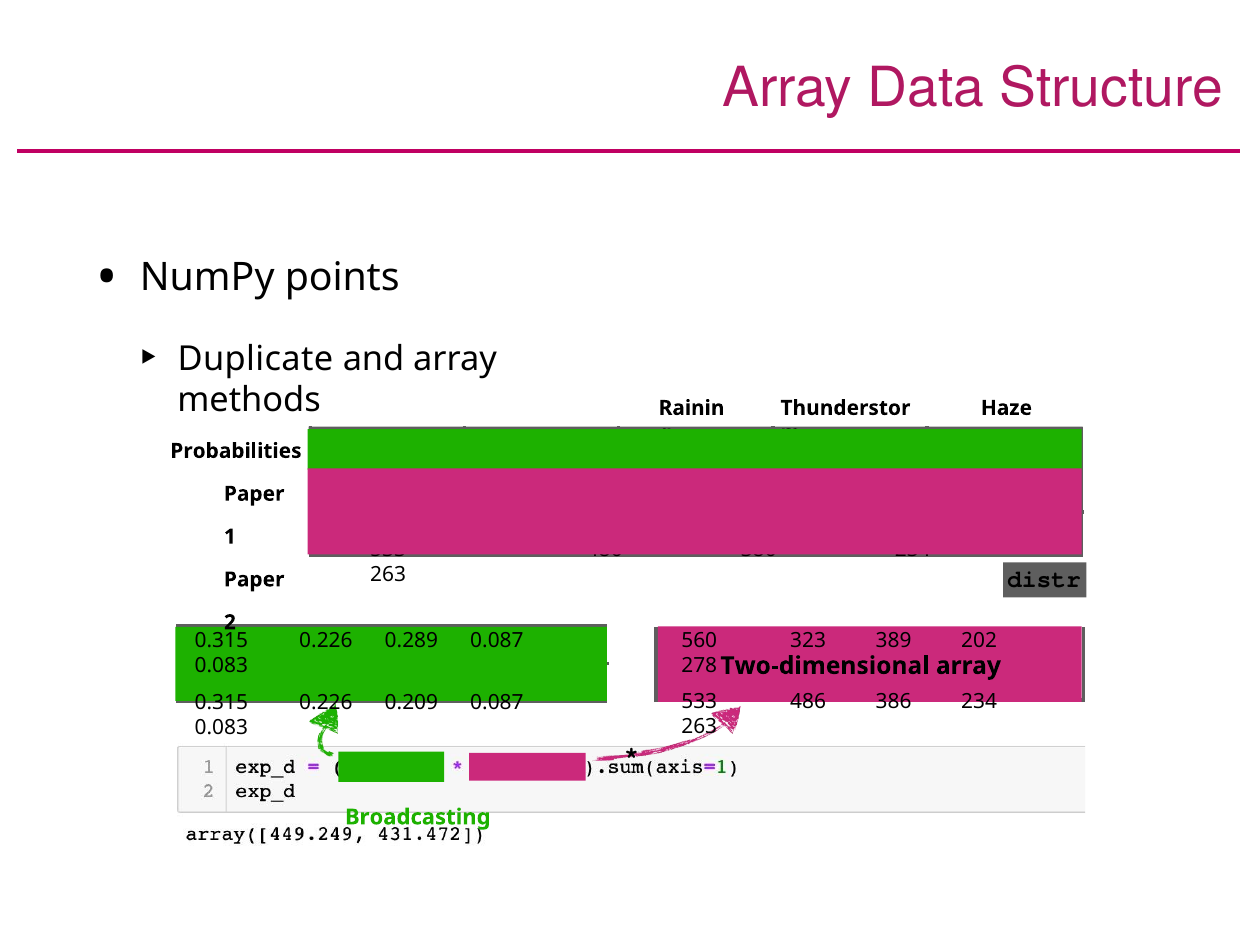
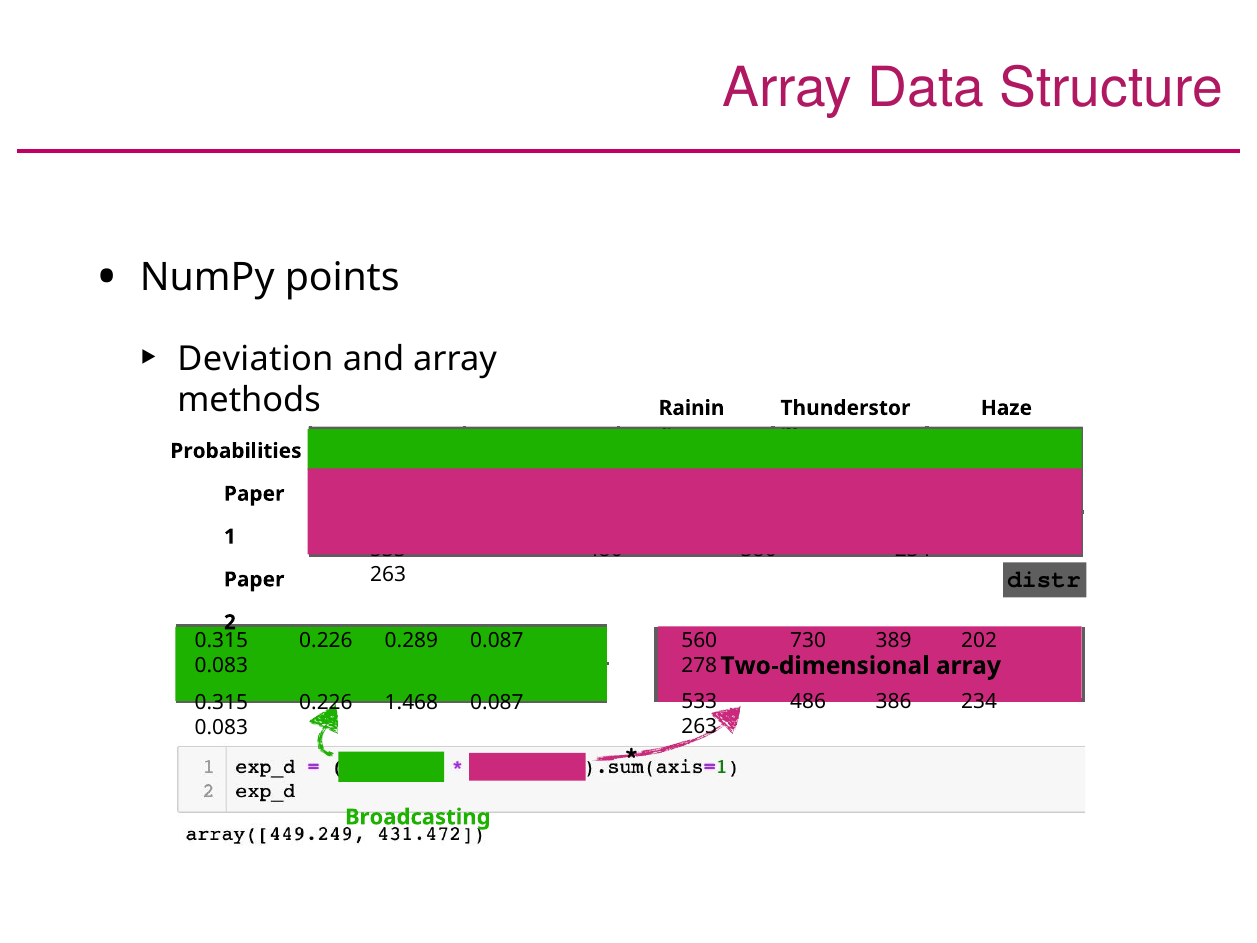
Duplicate: Duplicate -> Deviation
323: 323 -> 730
0.209: 0.209 -> 1.468
